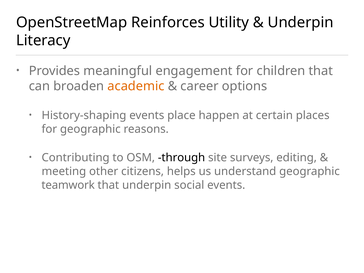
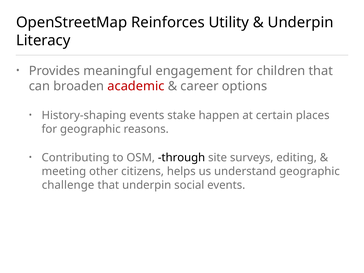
academic colour: orange -> red
place: place -> stake
teamwork: teamwork -> challenge
